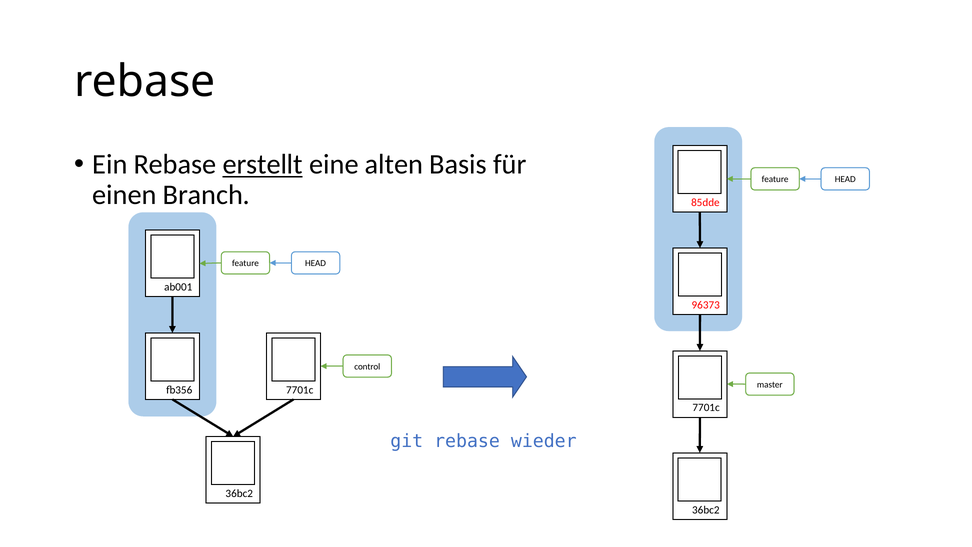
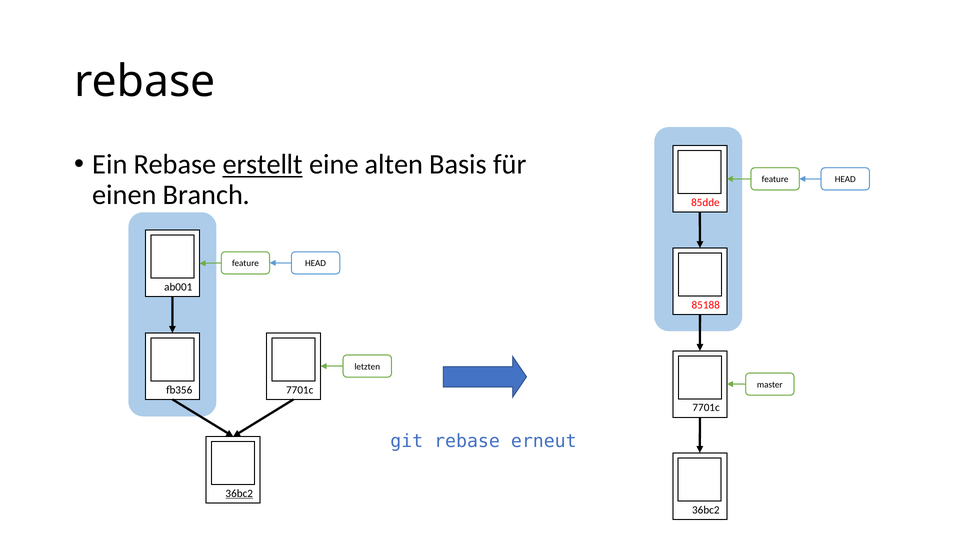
96373: 96373 -> 85188
control: control -> letzten
wieder: wieder -> erneut
36bc2 at (239, 493) underline: none -> present
